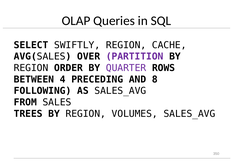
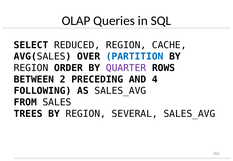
SWIFTLY: SWIFTLY -> REDUCED
PARTITION colour: purple -> blue
4: 4 -> 2
8: 8 -> 4
VOLUMES: VOLUMES -> SEVERAL
